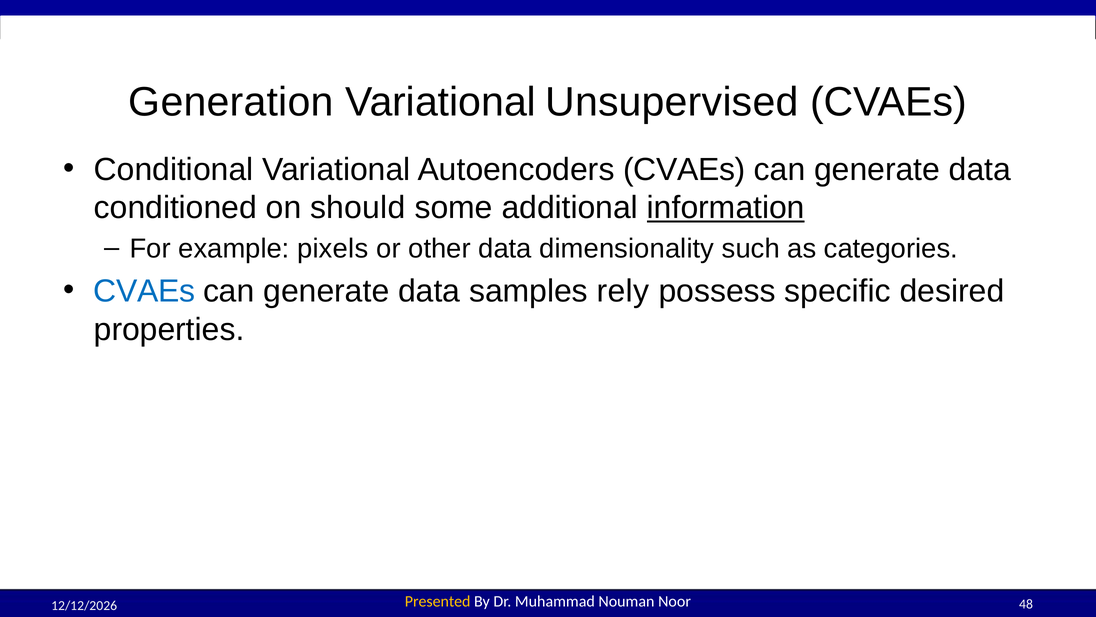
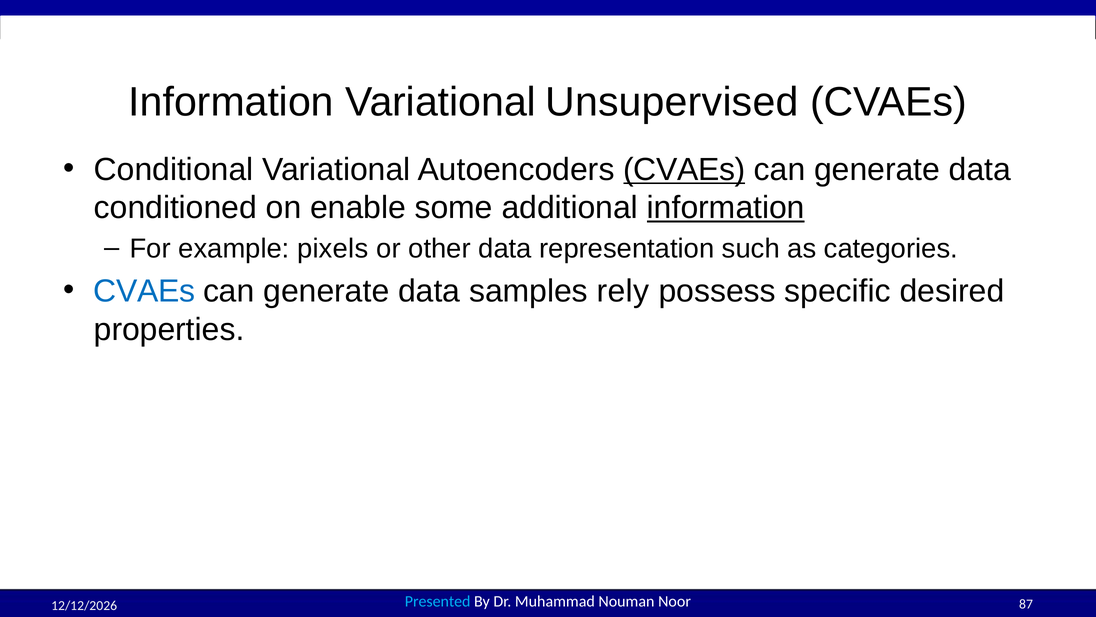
Generation at (231, 102): Generation -> Information
CVAEs at (684, 169) underline: none -> present
should: should -> enable
dimensionality: dimensionality -> representation
Presented colour: yellow -> light blue
48: 48 -> 87
